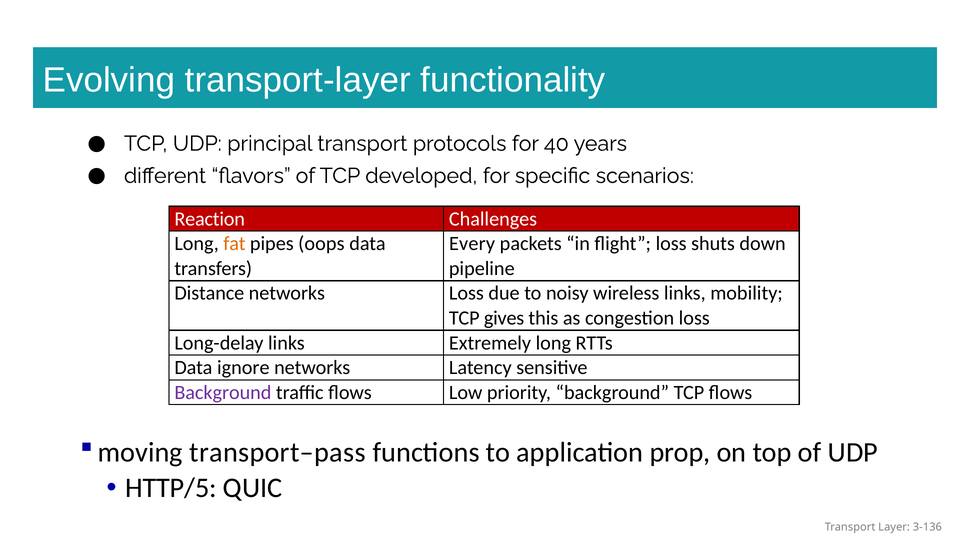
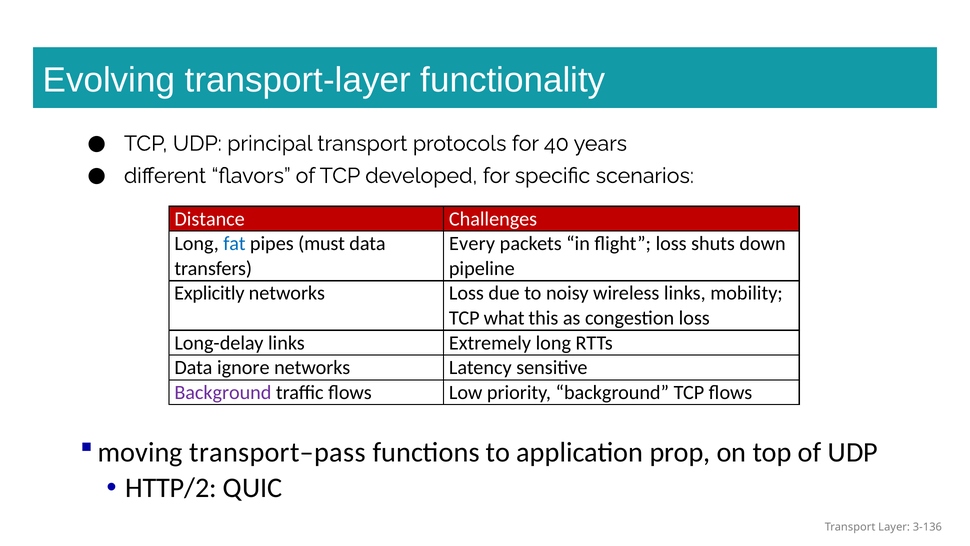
Reaction: Reaction -> Distance
fat colour: orange -> blue
oops: oops -> must
Distance: Distance -> Explicitly
gives: gives -> what
HTTP/5: HTTP/5 -> HTTP/2
